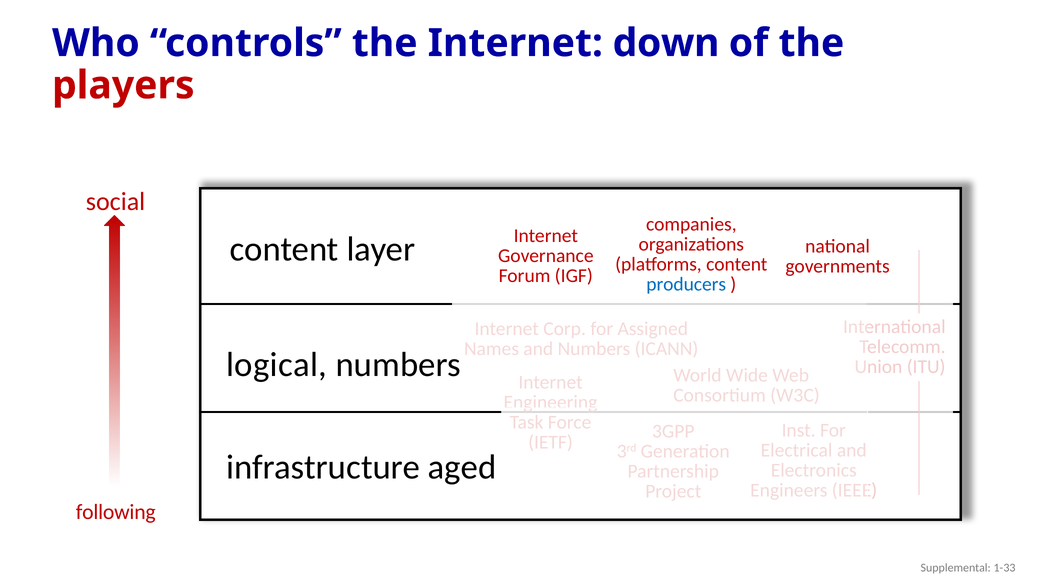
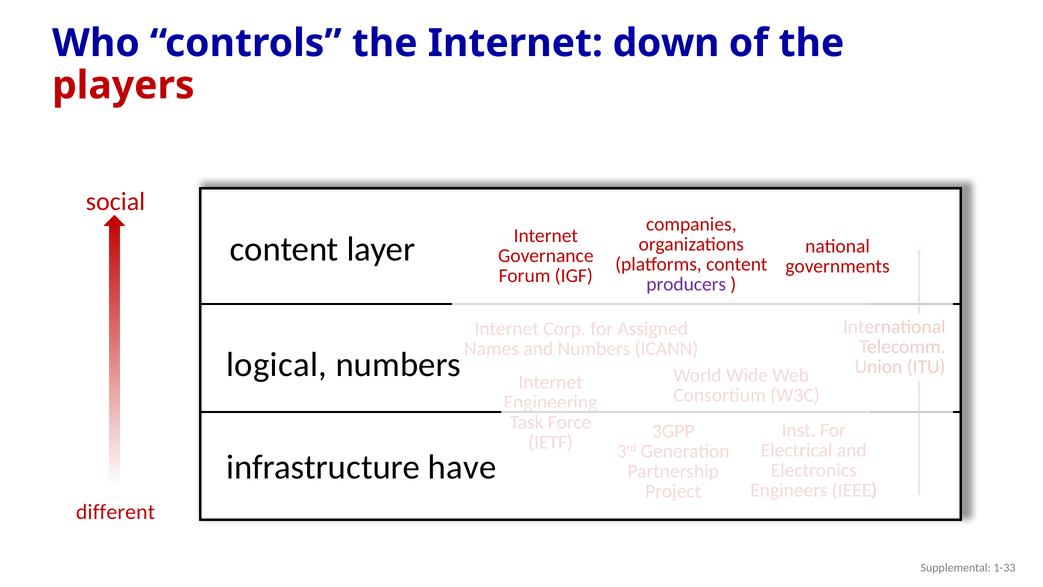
producers colour: blue -> purple
aged: aged -> have
following: following -> different
